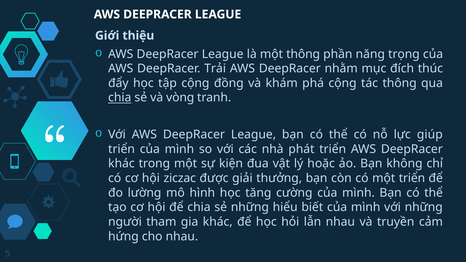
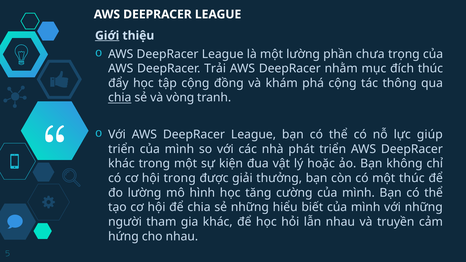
Giới underline: none -> present
một thông: thông -> lường
năng: năng -> chưa
hội ziczac: ziczac -> trọng
một triển: triển -> thúc
